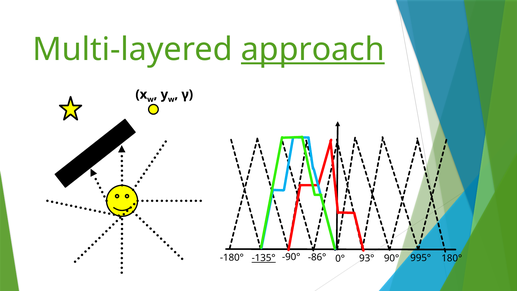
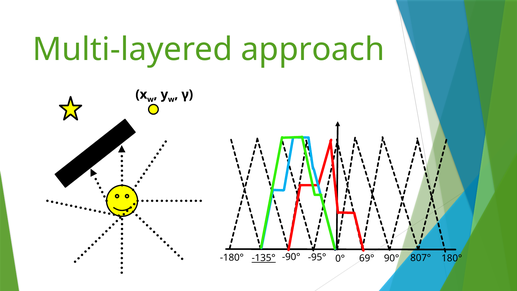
approach underline: present -> none
-86°: -86° -> -95°
93°: 93° -> 69°
995°: 995° -> 807°
